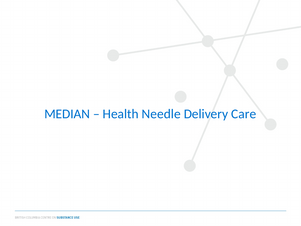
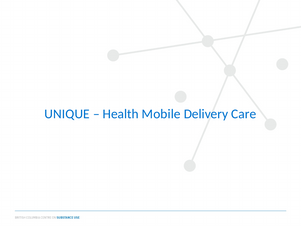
MEDIAN: MEDIAN -> UNIQUE
Needle: Needle -> Mobile
